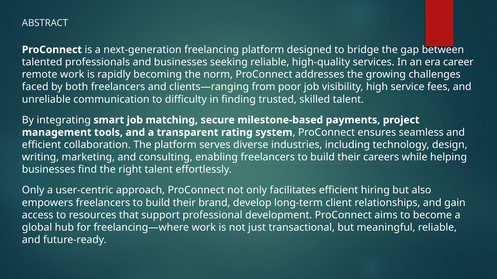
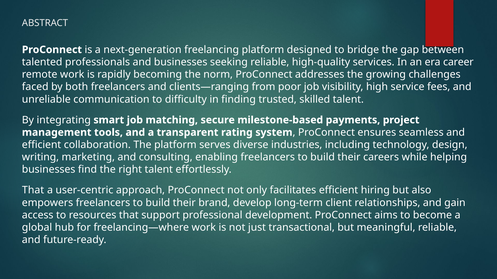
Only at (33, 191): Only -> That
